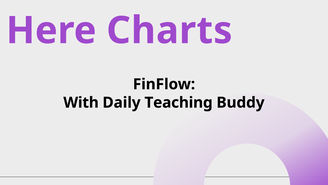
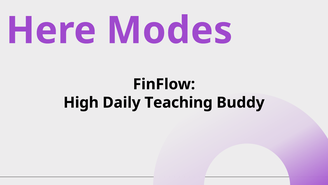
Charts: Charts -> Modes
With: With -> High
